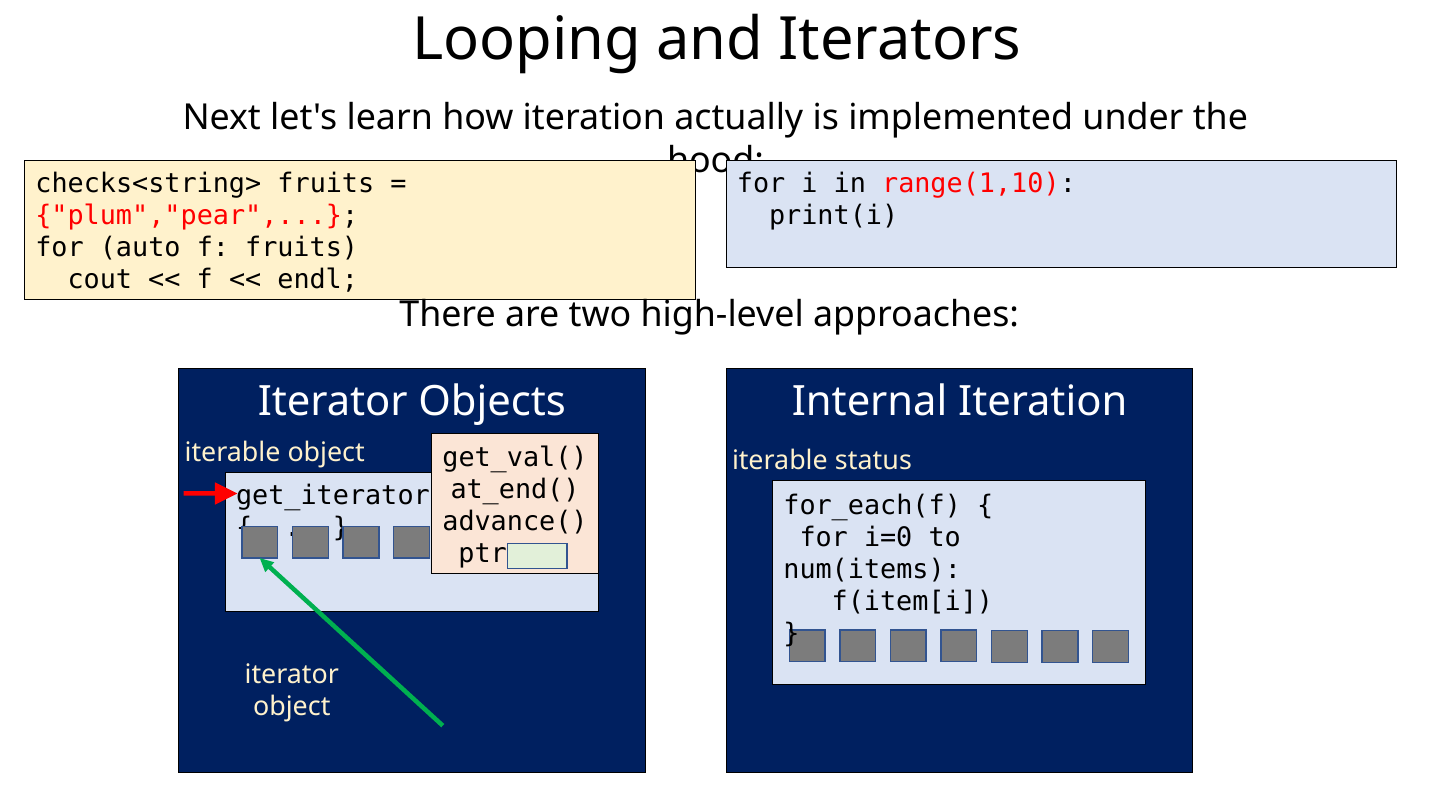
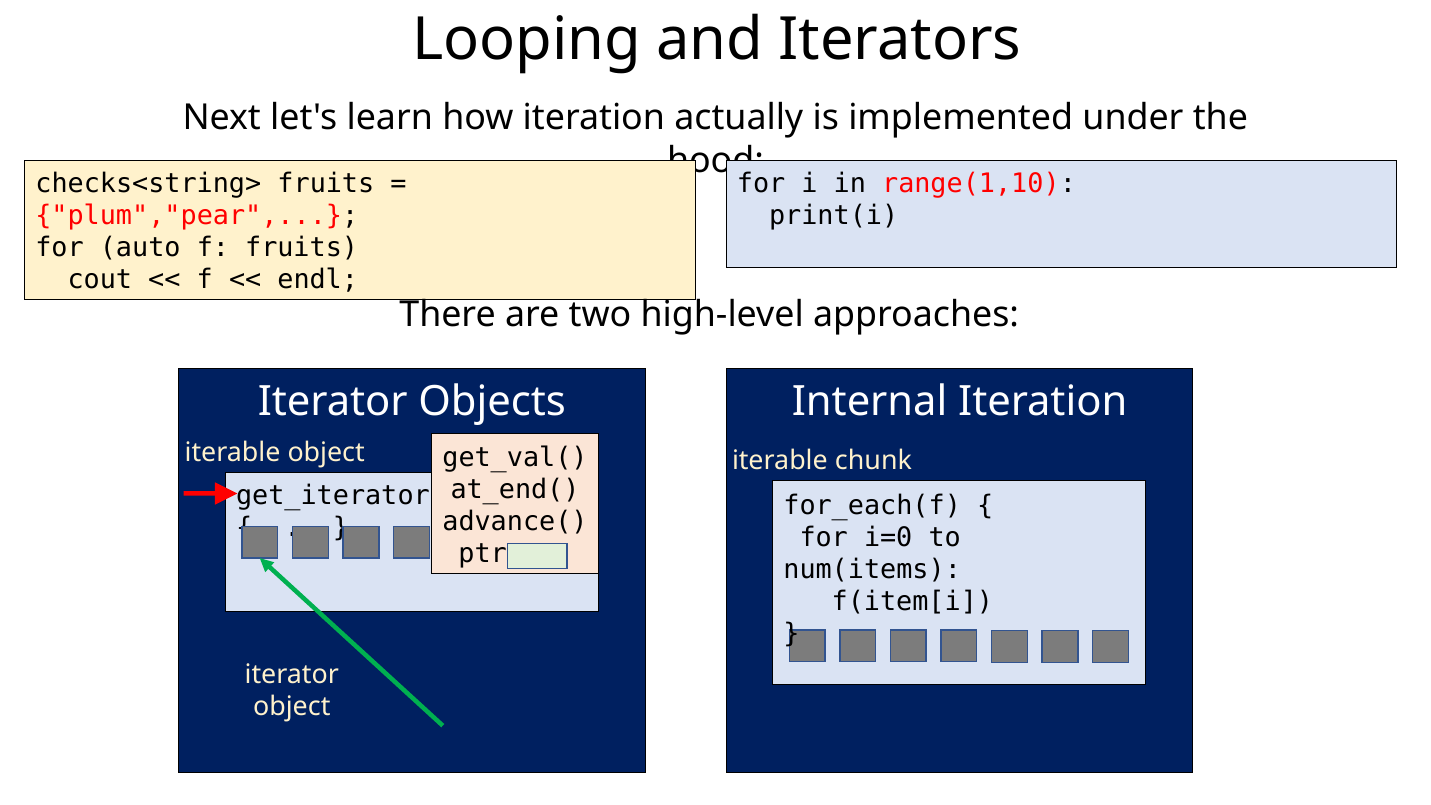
status: status -> chunk
